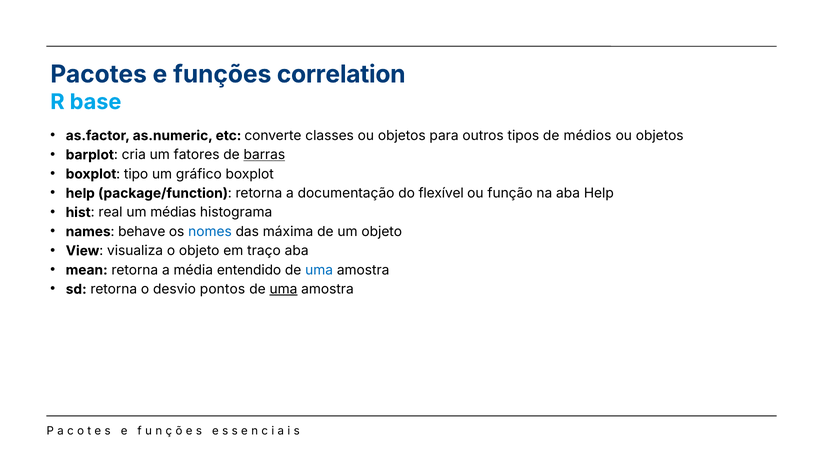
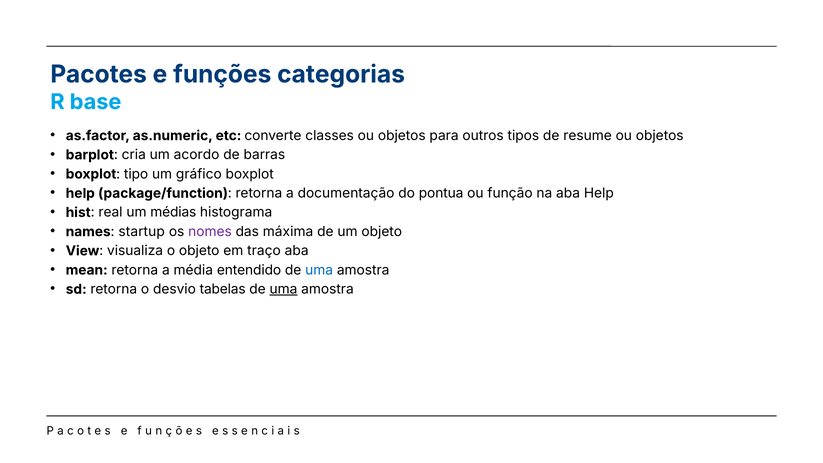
correlation: correlation -> categorias
médios: médios -> resume
fatores: fatores -> acordo
barras underline: present -> none
flexível: flexível -> pontua
behave: behave -> startup
nomes colour: blue -> purple
pontos: pontos -> tabelas
